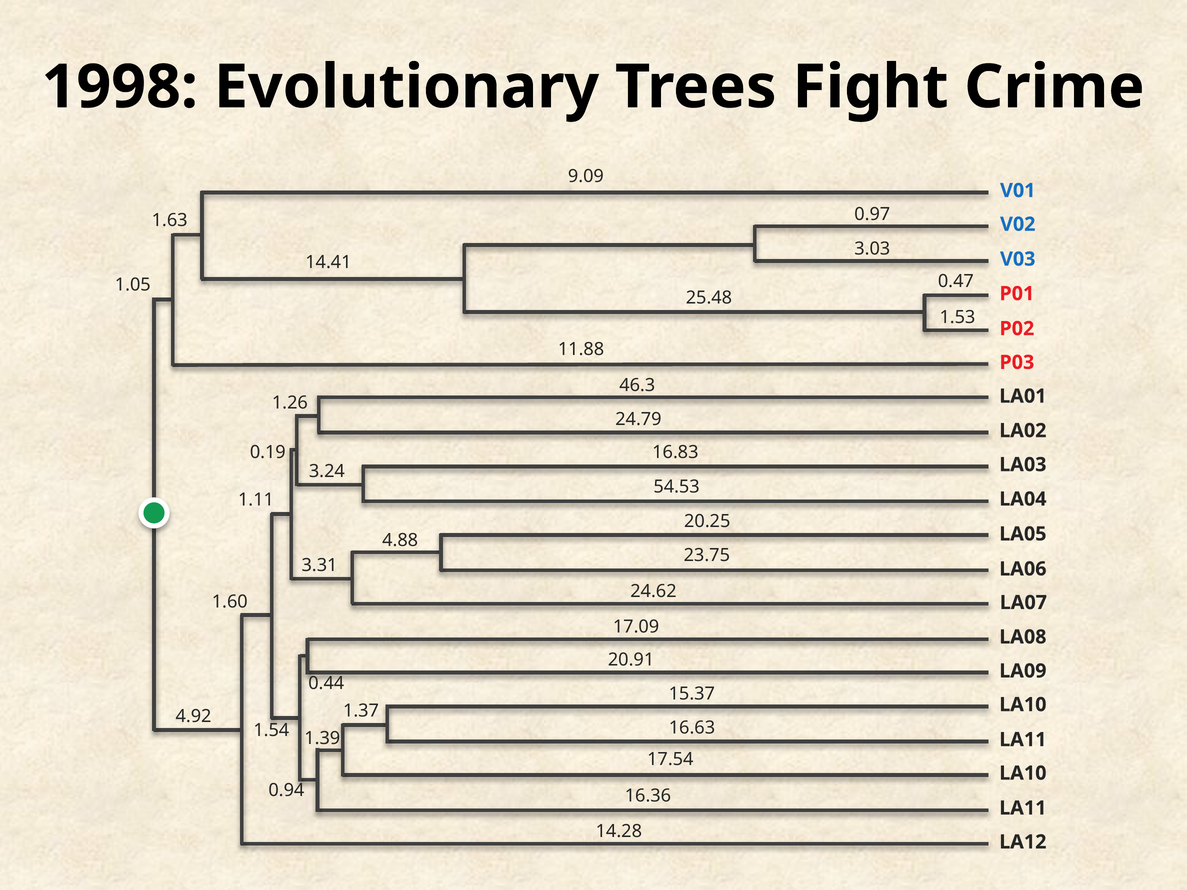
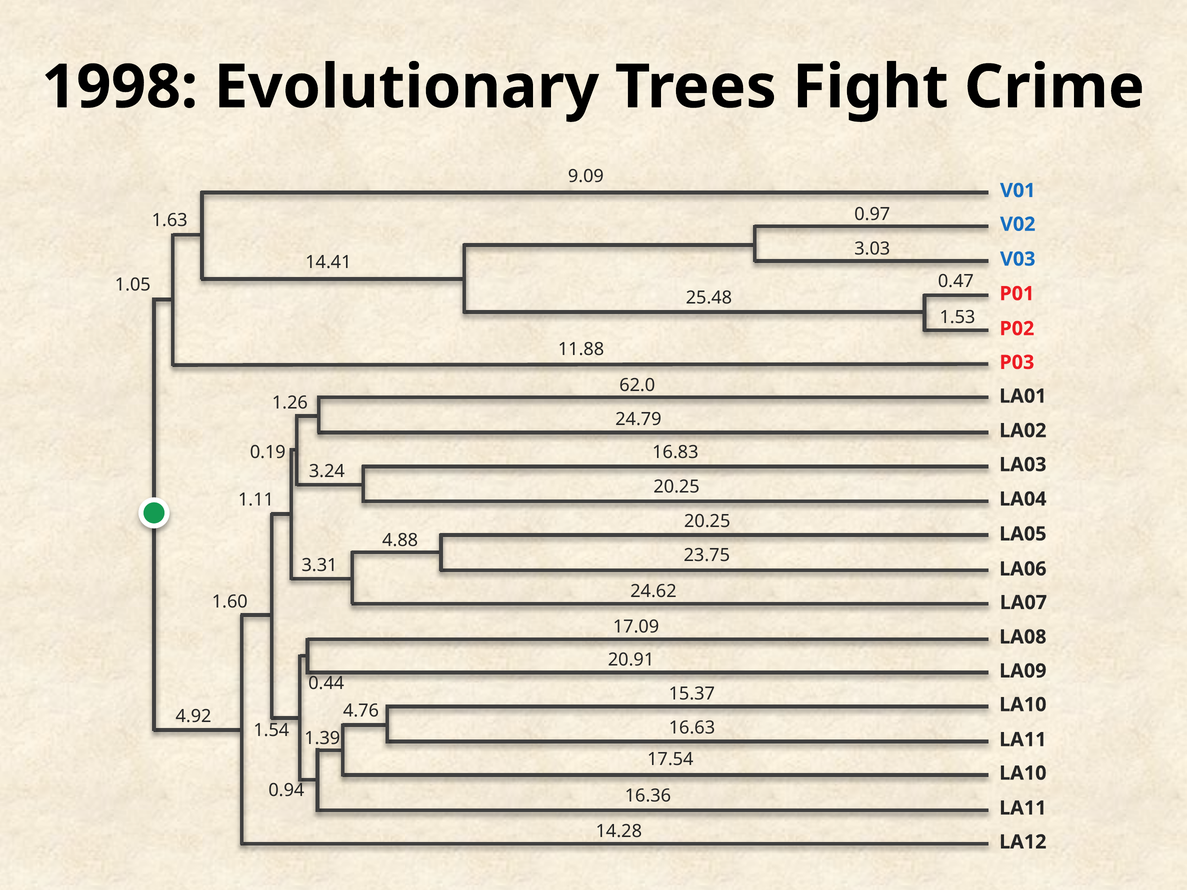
46.3: 46.3 -> 62.0
54.53 at (677, 487): 54.53 -> 20.25
1.37: 1.37 -> 4.76
